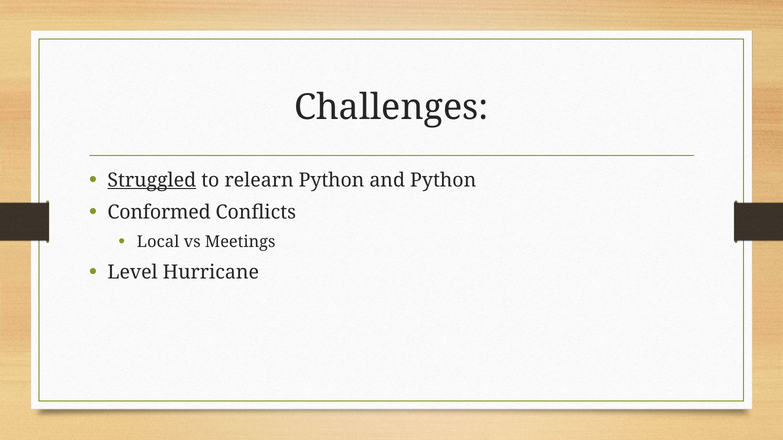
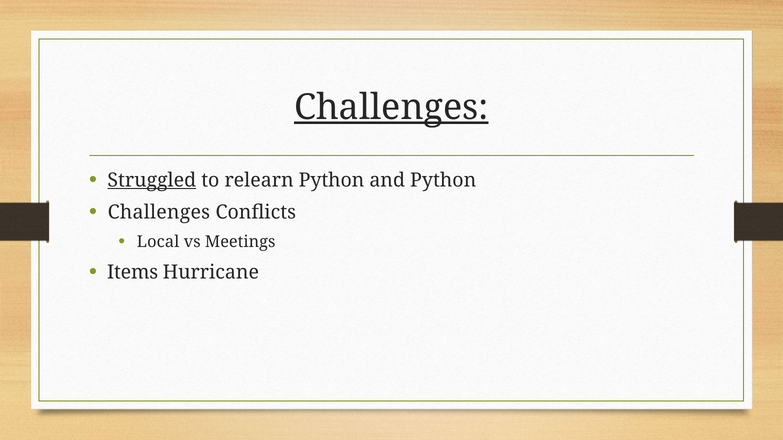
Challenges at (391, 107) underline: none -> present
Conformed at (159, 213): Conformed -> Challenges
Level: Level -> Items
